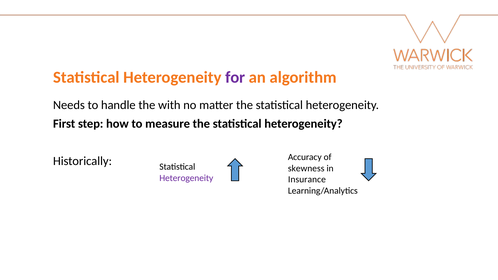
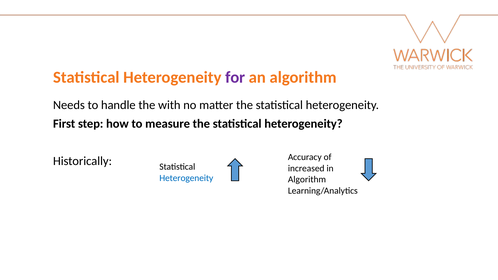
skewness: skewness -> increased
Heterogeneity at (186, 178) colour: purple -> blue
Insurance at (307, 180): Insurance -> Algorithm
